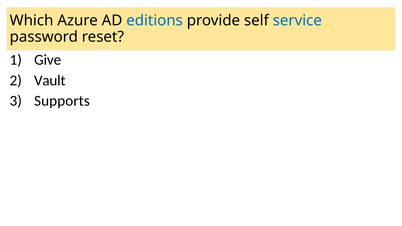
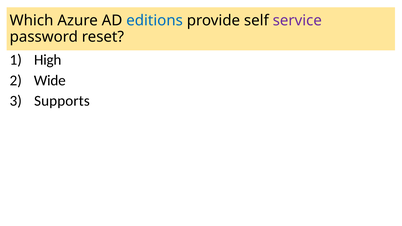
service colour: blue -> purple
Give: Give -> High
Vault: Vault -> Wide
